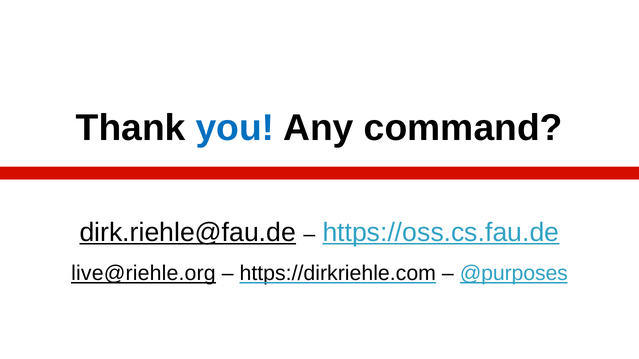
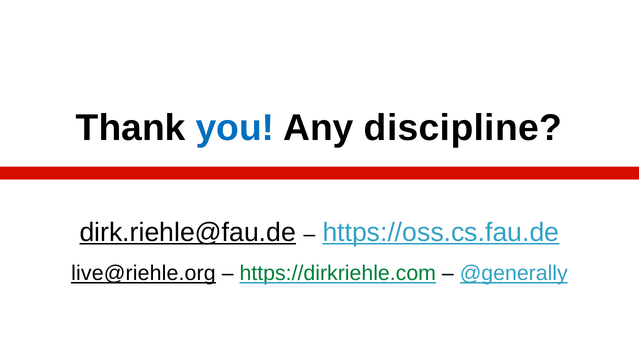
command: command -> discipline
https://dirkriehle.com colour: black -> green
@purposes: @purposes -> @generally
